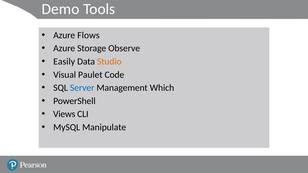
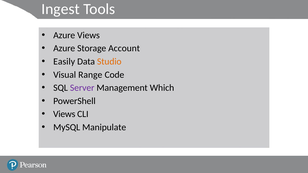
Demo: Demo -> Ingest
Azure Flows: Flows -> Views
Observe: Observe -> Account
Paulet: Paulet -> Range
Server colour: blue -> purple
